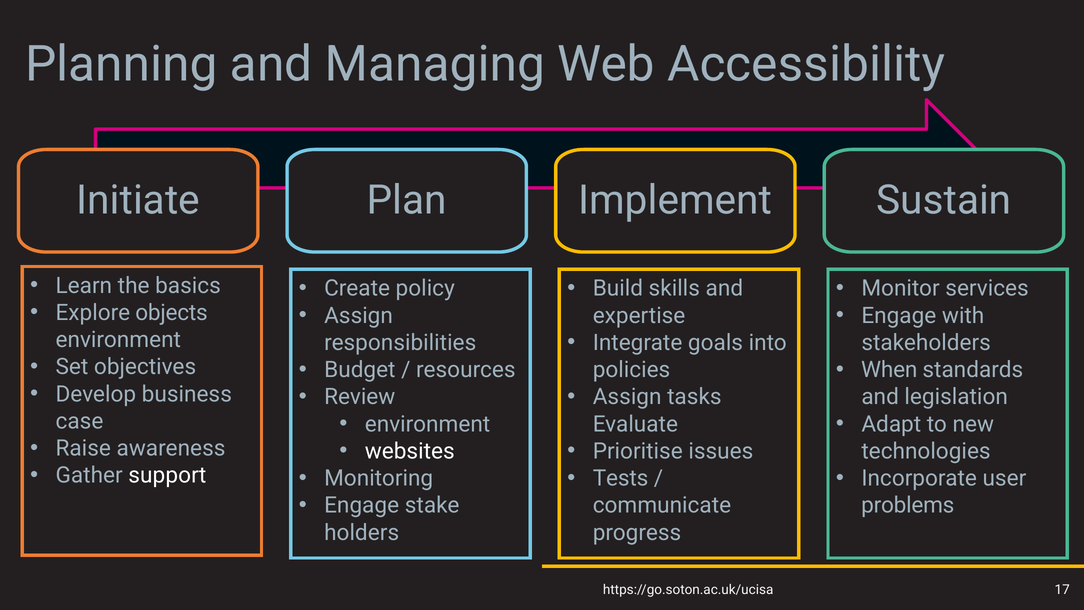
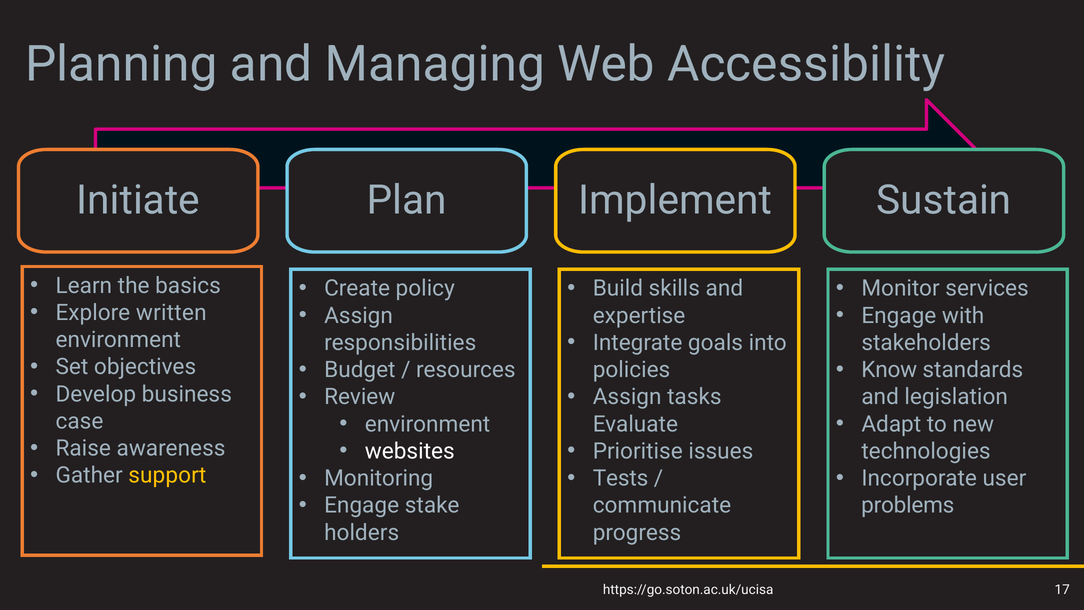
objects: objects -> written
When: When -> Know
support colour: white -> yellow
